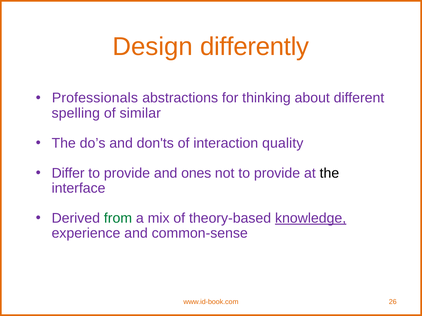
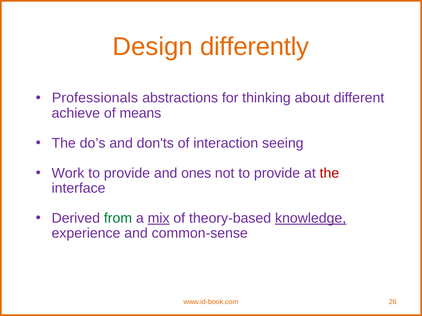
spelling: spelling -> achieve
similar: similar -> means
quality: quality -> seeing
Differ: Differ -> Work
the at (329, 173) colour: black -> red
mix underline: none -> present
